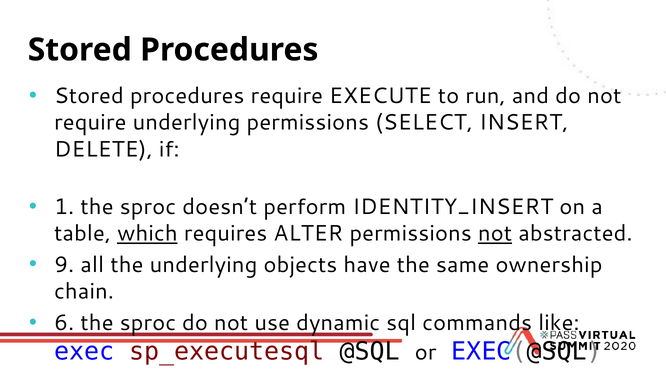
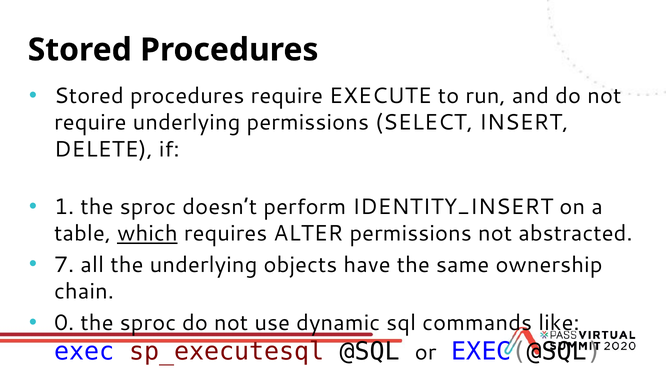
not at (495, 233) underline: present -> none
9: 9 -> 7
6: 6 -> 0
